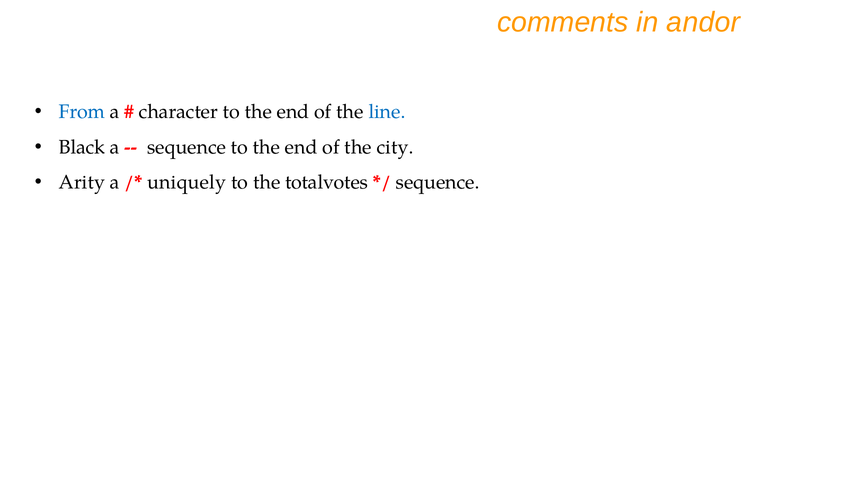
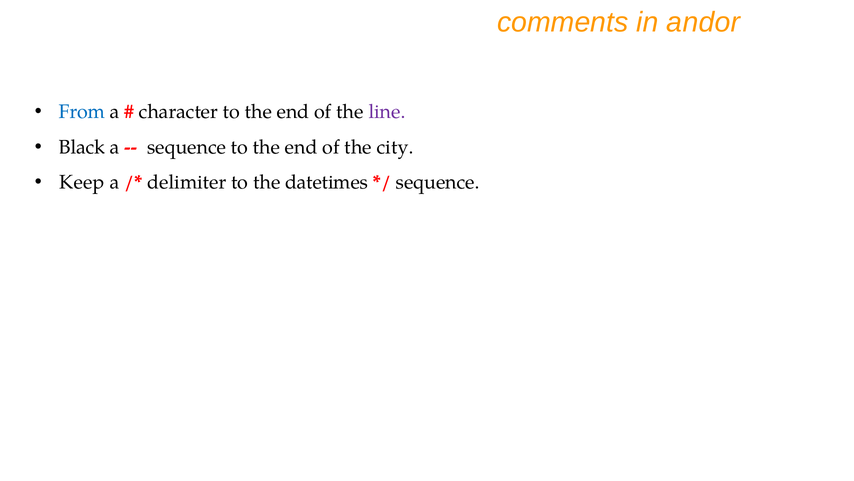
line colour: blue -> purple
Arity: Arity -> Keep
uniquely: uniquely -> delimiter
totalvotes: totalvotes -> datetimes
